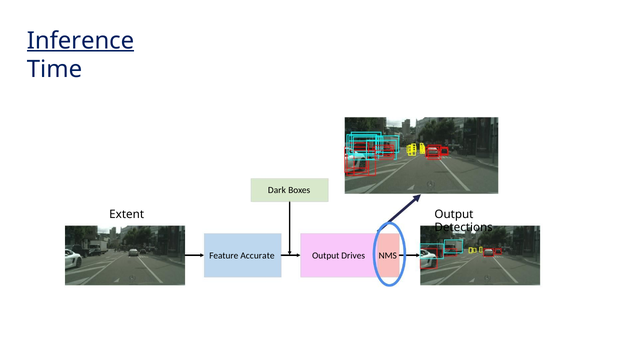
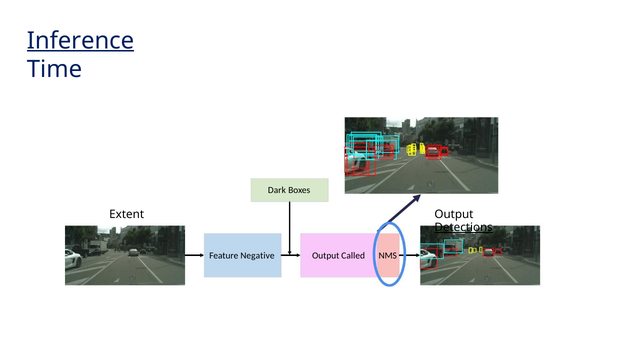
Detections underline: none -> present
Accurate: Accurate -> Negative
Drives: Drives -> Called
